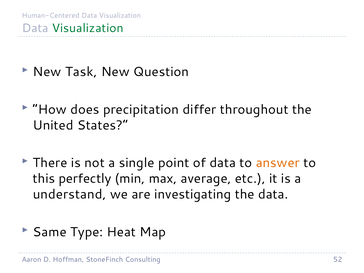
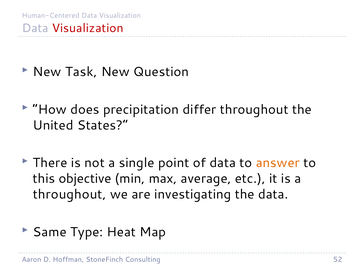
Visualization at (88, 28) colour: green -> red
perfectly: perfectly -> objective
understand at (70, 194): understand -> throughout
